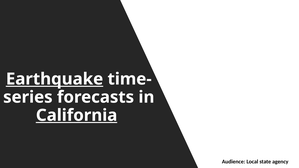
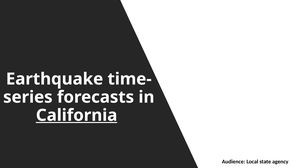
Earthquake underline: present -> none
